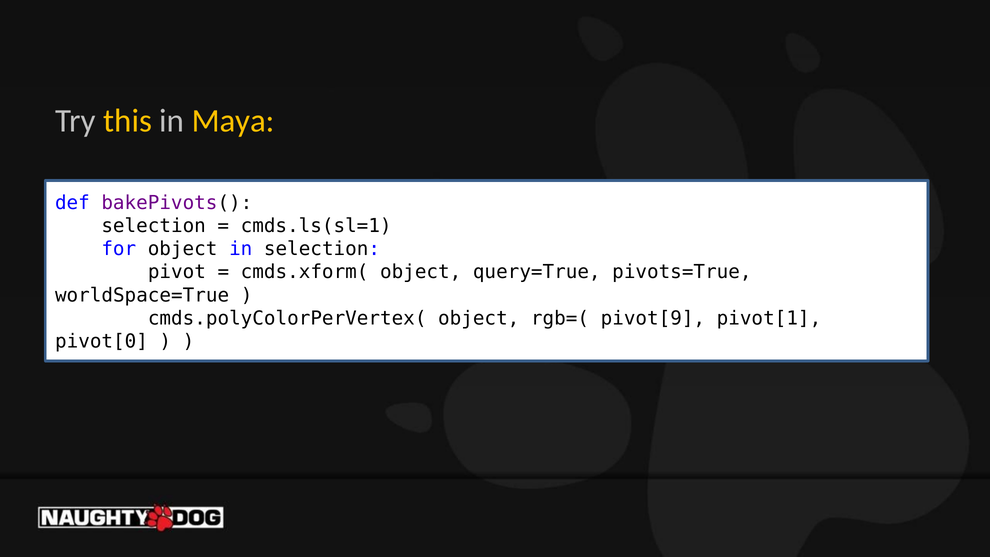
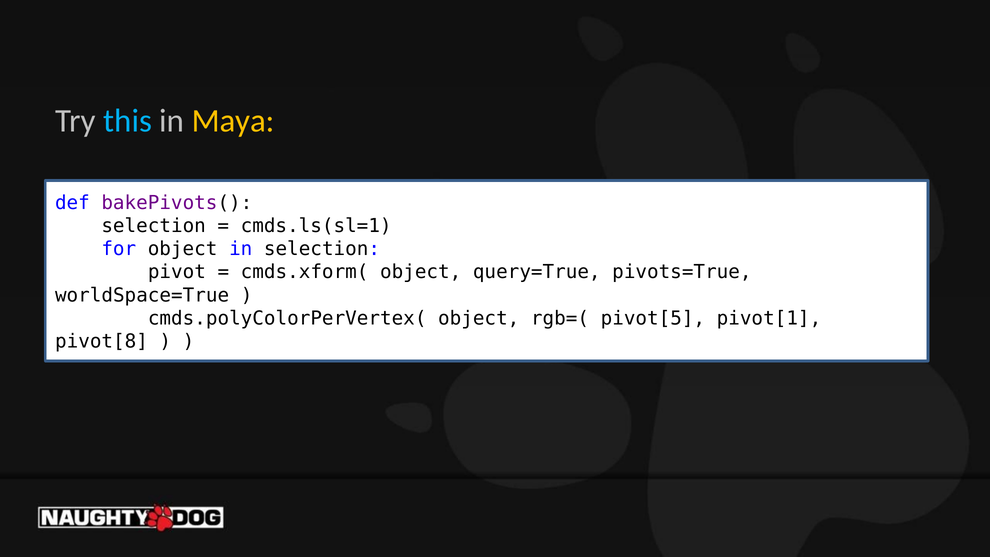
this colour: yellow -> light blue
pivot[9: pivot[9 -> pivot[5
pivot[0: pivot[0 -> pivot[8
